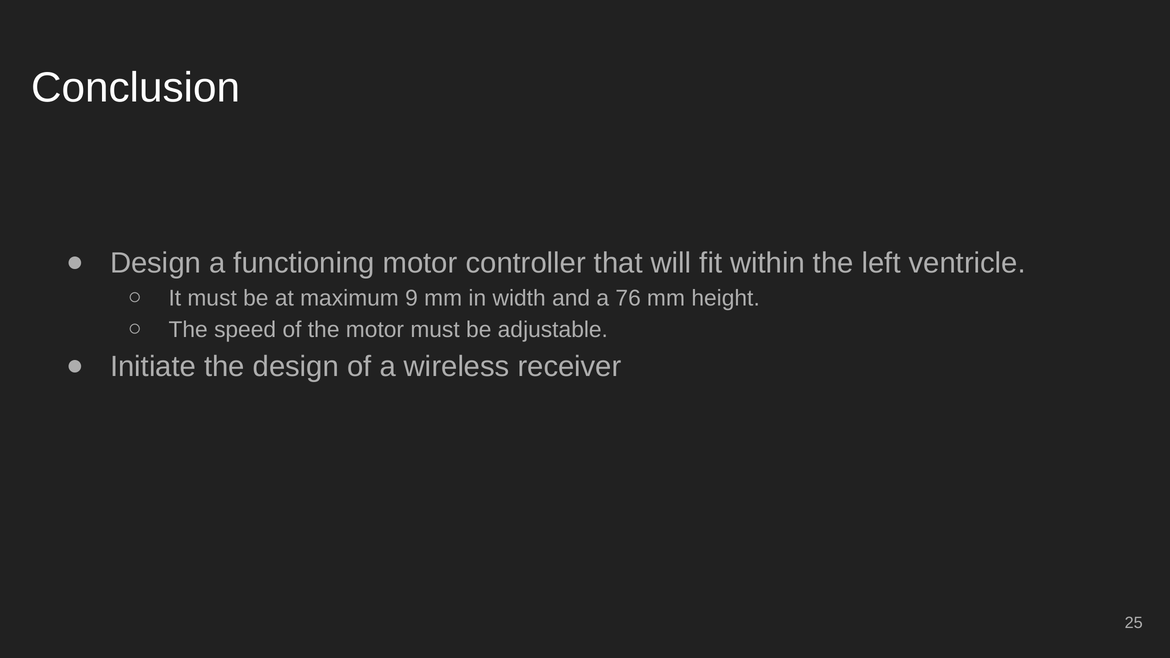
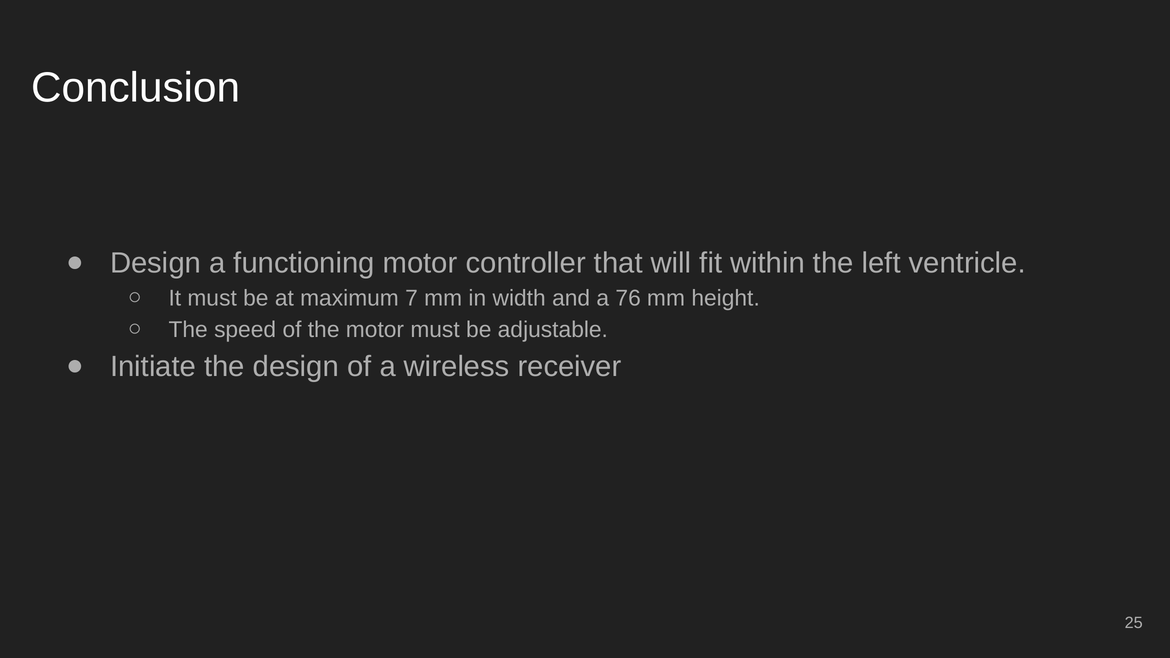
9: 9 -> 7
